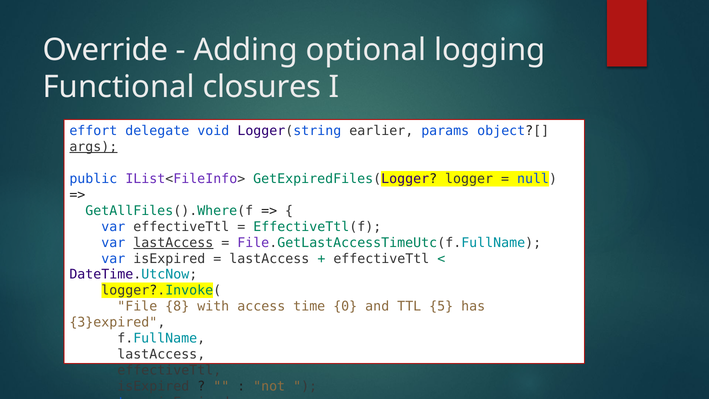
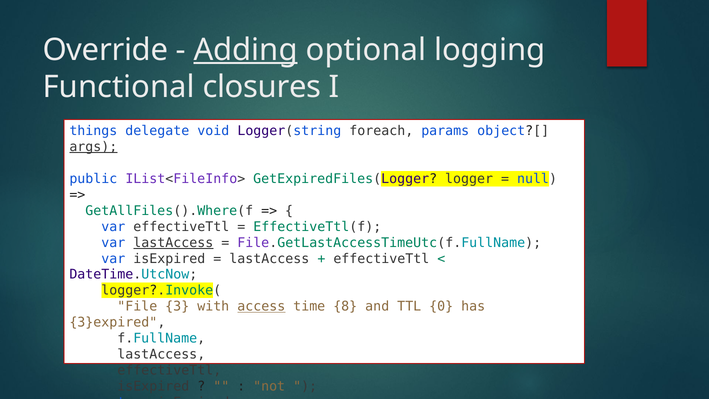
Adding underline: none -> present
effort: effort -> things
earlier: earlier -> foreach
8: 8 -> 3
access underline: none -> present
0: 0 -> 8
5: 5 -> 0
